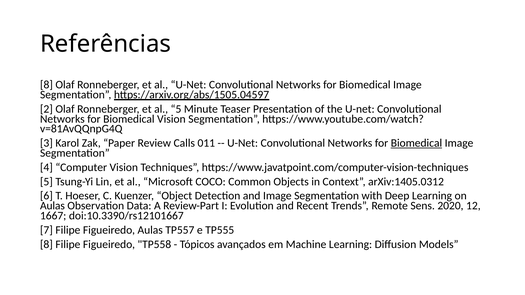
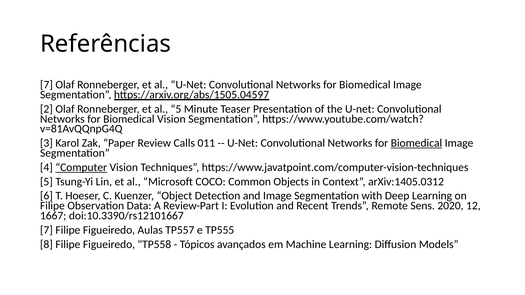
8 at (46, 85): 8 -> 7
Computer underline: none -> present
Aulas at (52, 206): Aulas -> Filipe
